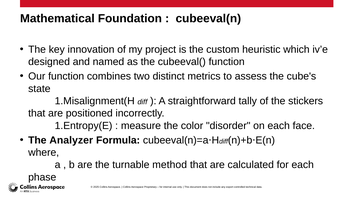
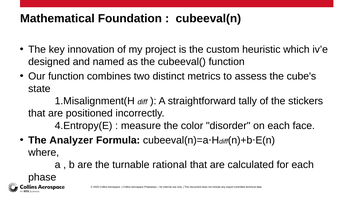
1.Entropy(E: 1.Entropy(E -> 4.Entropy(E
method: method -> rational
